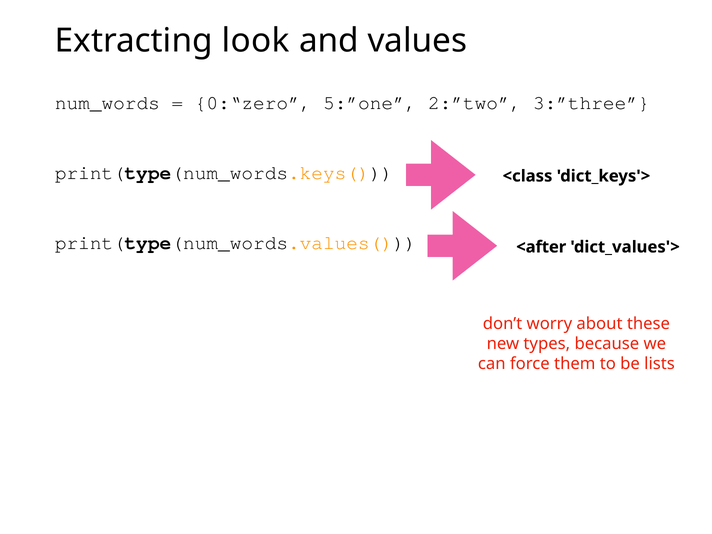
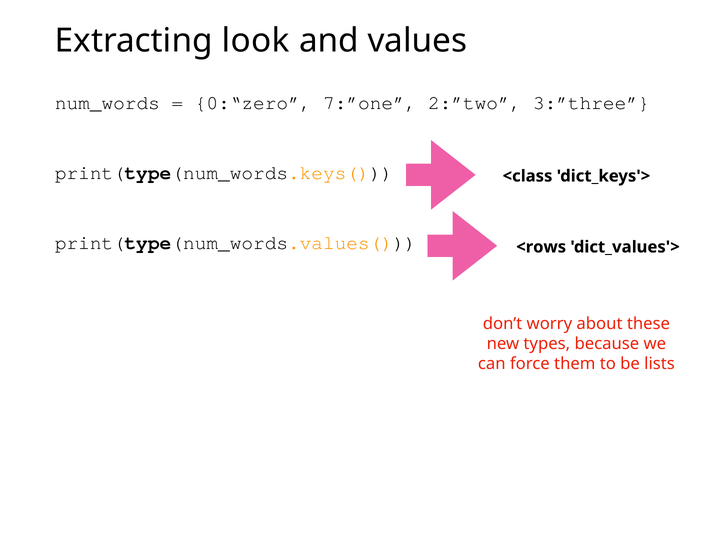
5:”one: 5:”one -> 7:”one
<after: <after -> <rows
